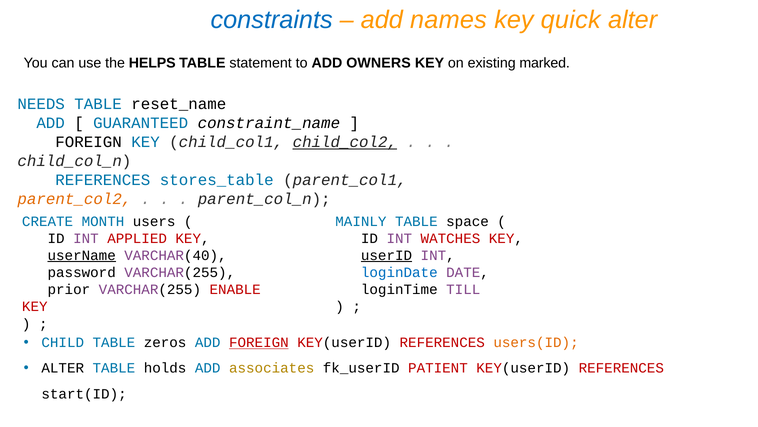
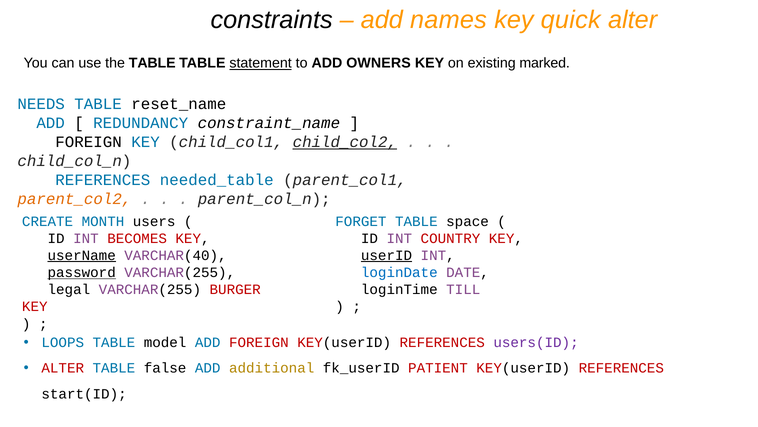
constraints colour: blue -> black
the HELPS: HELPS -> TABLE
statement underline: none -> present
GUARANTEED: GUARANTEED -> REDUNDANCY
stores_table: stores_table -> needed_table
MAINLY: MAINLY -> FORGET
APPLIED: APPLIED -> BECOMES
WATCHES: WATCHES -> COUNTRY
password underline: none -> present
prior: prior -> legal
ENABLE: ENABLE -> BURGER
CHILD: CHILD -> LOOPS
zeros: zeros -> model
FOREIGN at (259, 342) underline: present -> none
users(ID colour: orange -> purple
ALTER at (63, 368) colour: black -> red
holds: holds -> false
associates: associates -> additional
